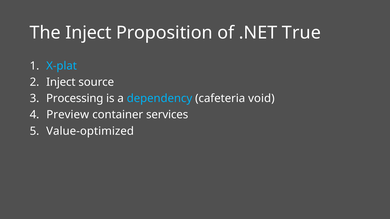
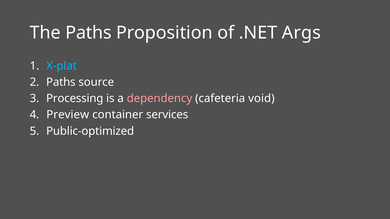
The Inject: Inject -> Paths
True: True -> Args
Inject at (61, 82): Inject -> Paths
dependency colour: light blue -> pink
Value-optimized: Value-optimized -> Public-optimized
